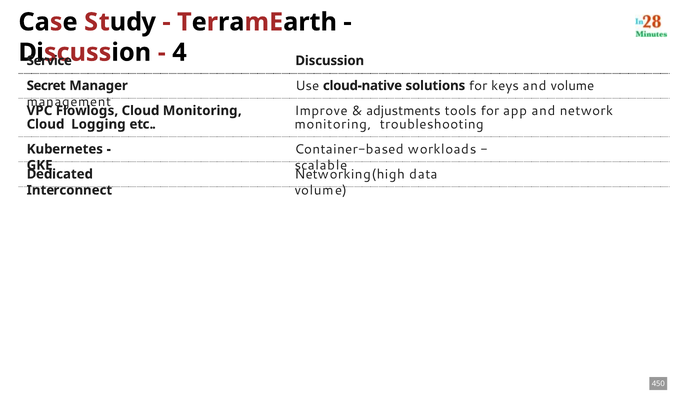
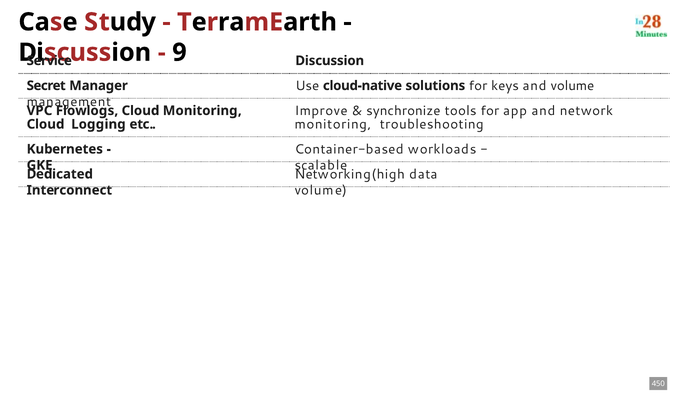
4: 4 -> 9
adjustments: adjustments -> synchronize
